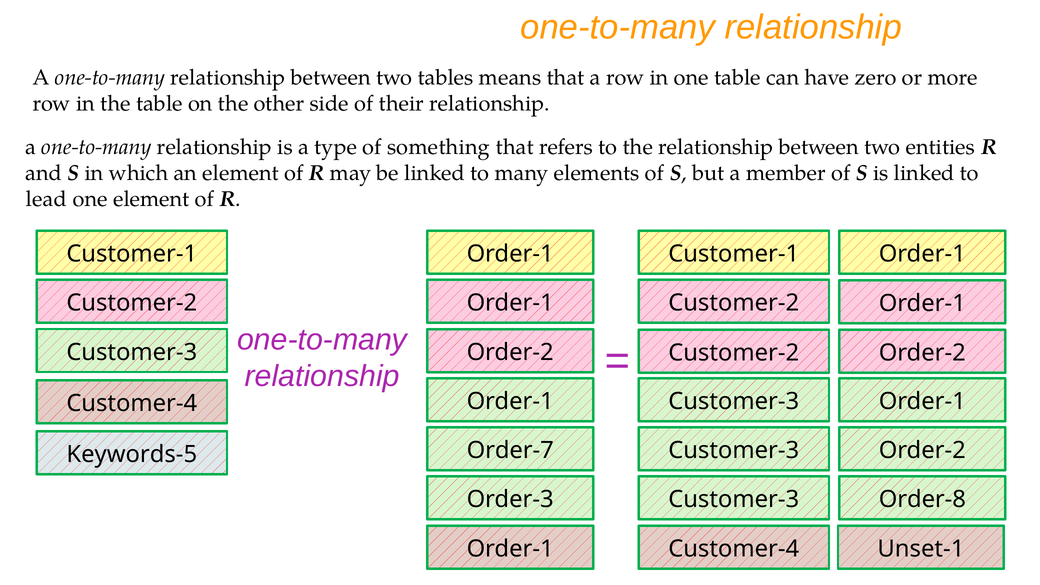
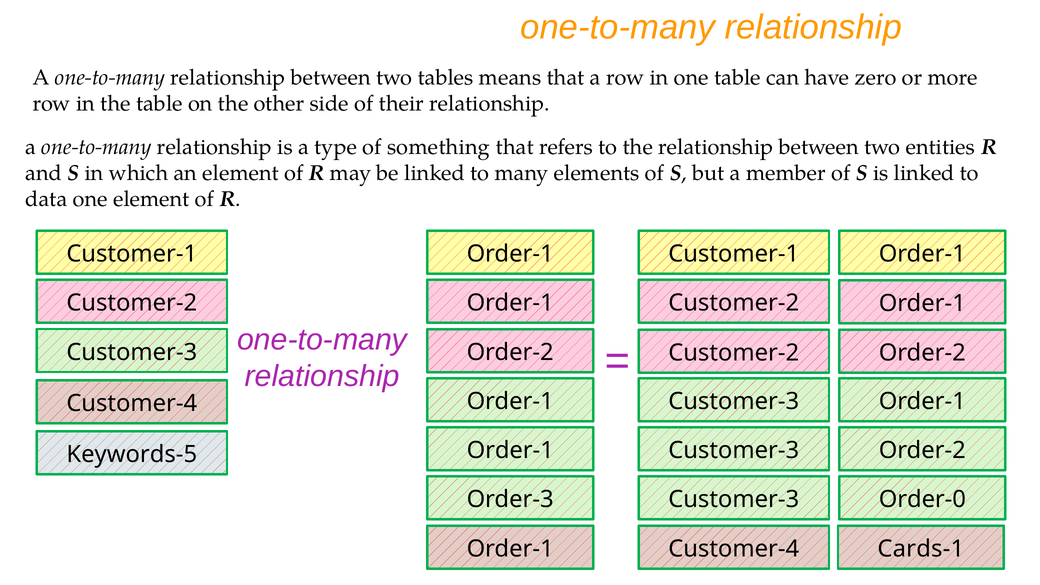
lead: lead -> data
Order-7 at (510, 450): Order-7 -> Order-1
Order-8: Order-8 -> Order-0
Unset-1: Unset-1 -> Cards-1
